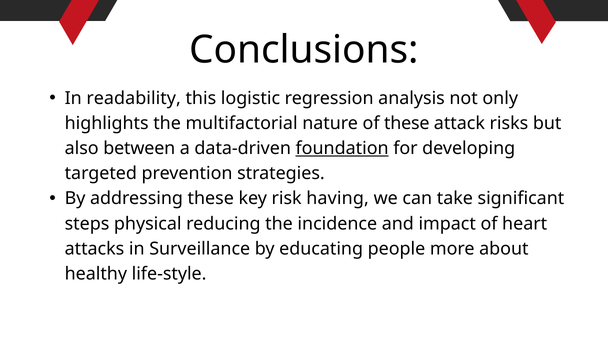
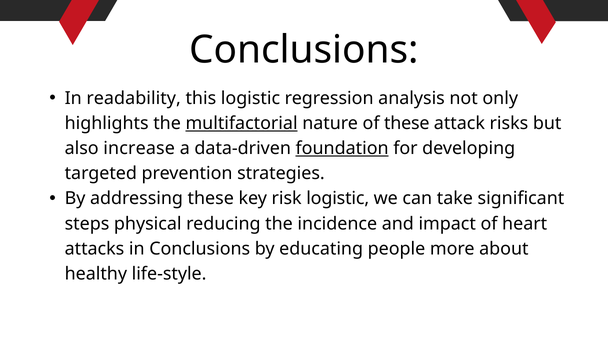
multifactorial underline: none -> present
between: between -> increase
risk having: having -> logistic
in Surveillance: Surveillance -> Conclusions
